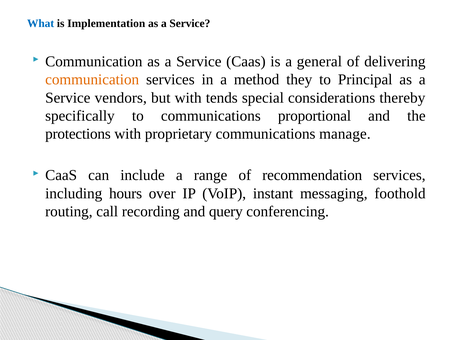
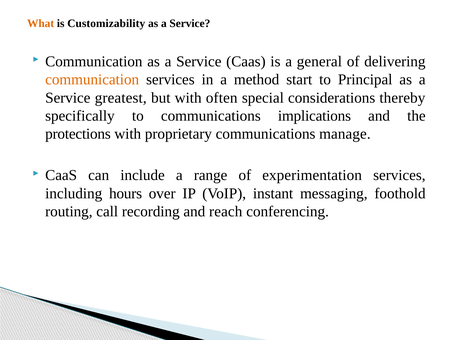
What colour: blue -> orange
Implementation: Implementation -> Customizability
they: they -> start
vendors: vendors -> greatest
tends: tends -> often
proportional: proportional -> implications
recommendation: recommendation -> experimentation
query: query -> reach
